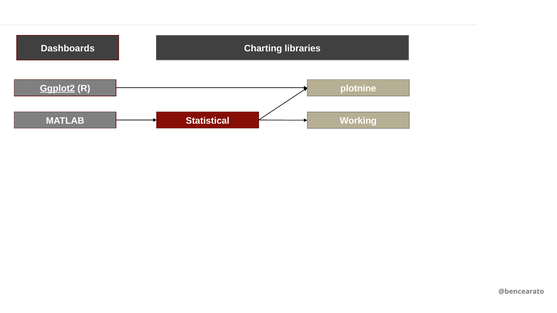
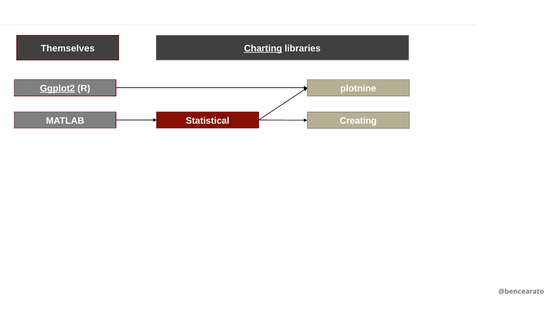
Dashboards: Dashboards -> Themselves
Charting underline: none -> present
Working: Working -> Creating
